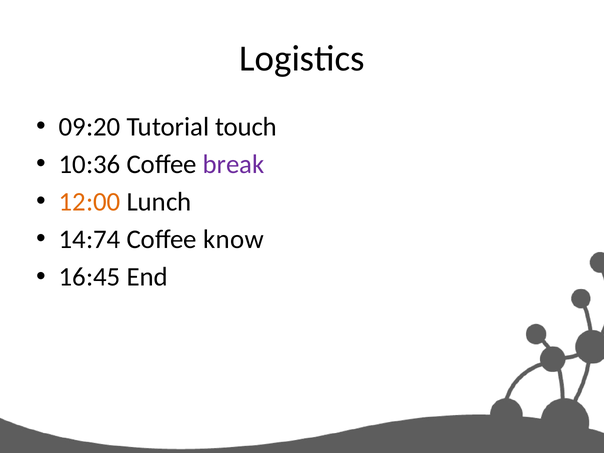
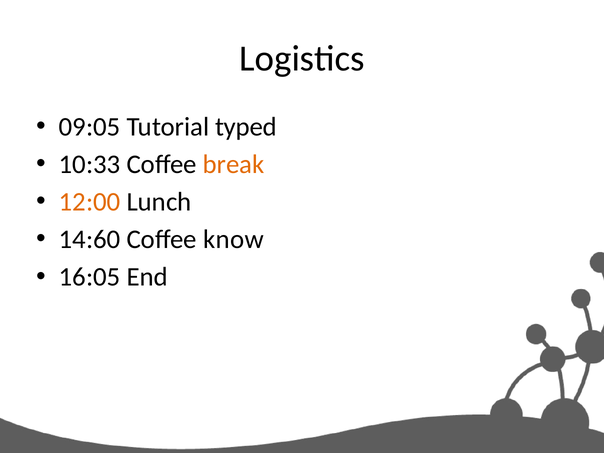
09:20: 09:20 -> 09:05
touch: touch -> typed
10:36: 10:36 -> 10:33
break colour: purple -> orange
14:74: 14:74 -> 14:60
16:45: 16:45 -> 16:05
